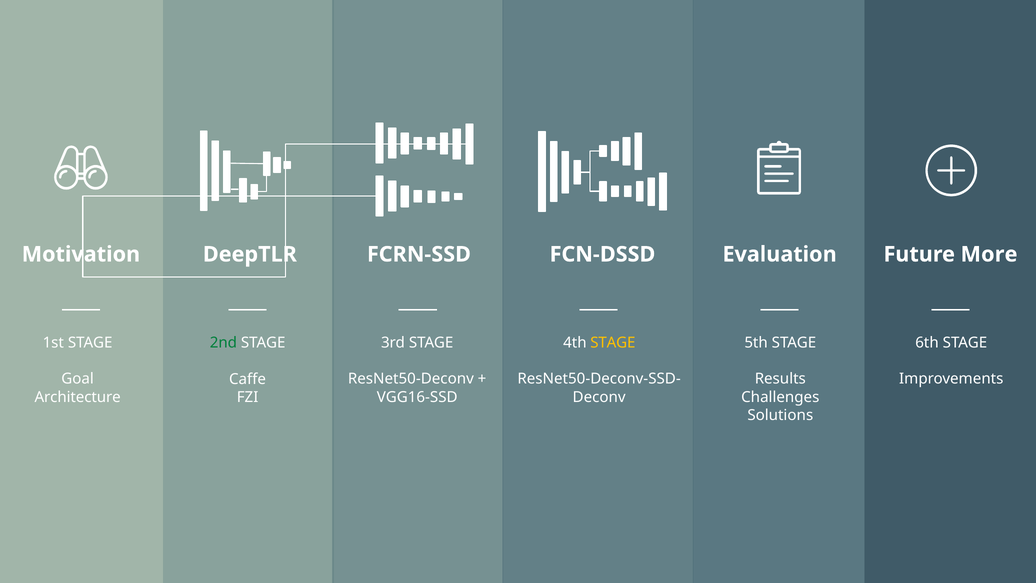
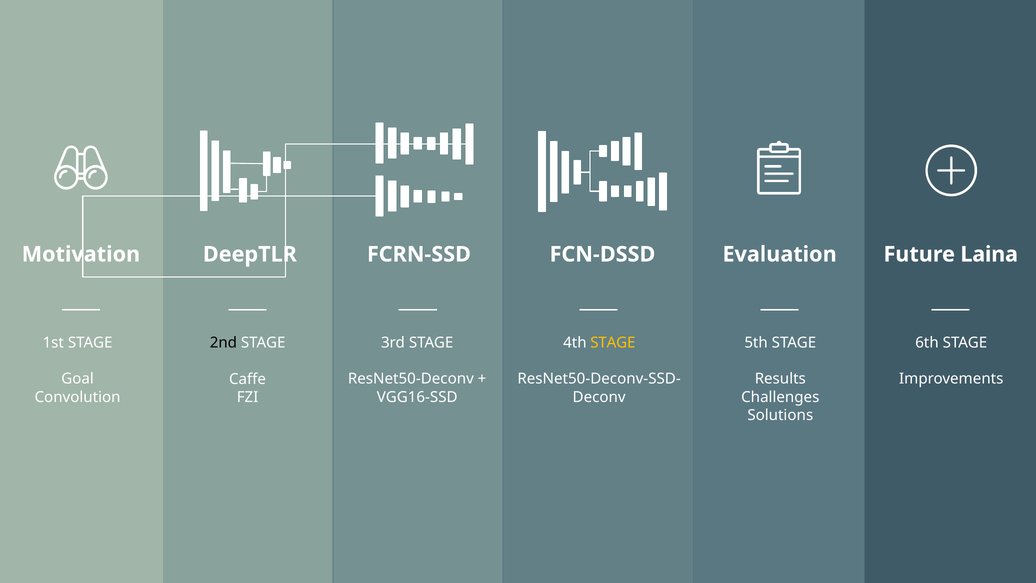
More: More -> Laina
2nd colour: green -> black
Architecture: Architecture -> Convolution
